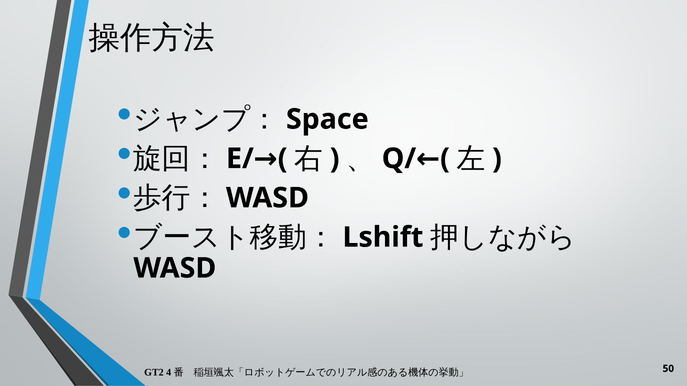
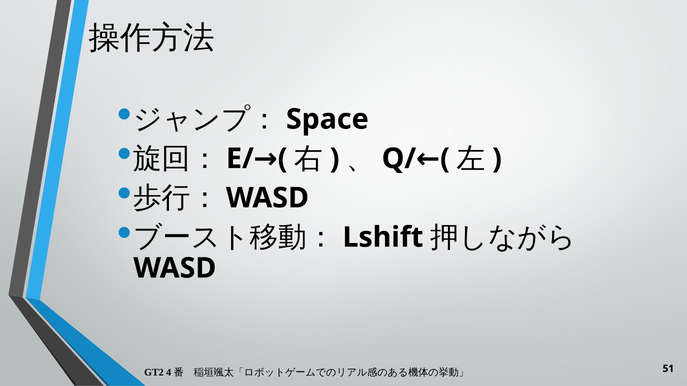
50: 50 -> 51
